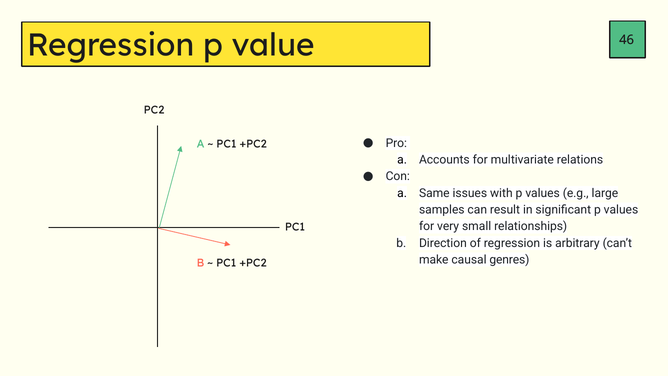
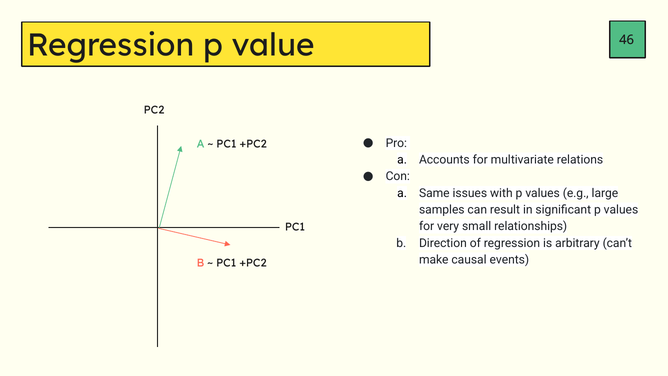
genres: genres -> events
